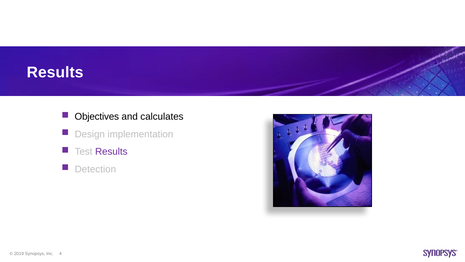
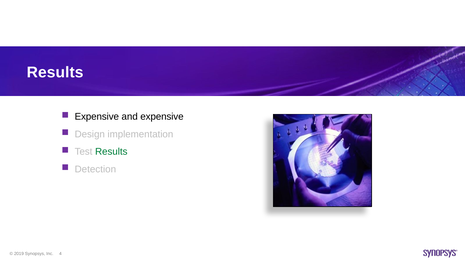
Objectives at (97, 117): Objectives -> Expensive
and calculates: calculates -> expensive
Results at (111, 151) colour: purple -> green
